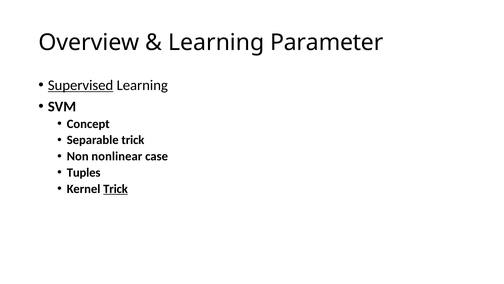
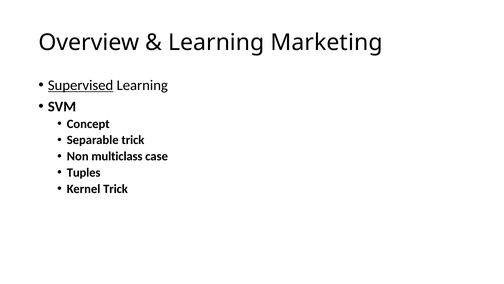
Parameter: Parameter -> Marketing
nonlinear: nonlinear -> multiclass
Trick at (116, 189) underline: present -> none
